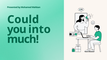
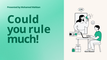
into: into -> rule
